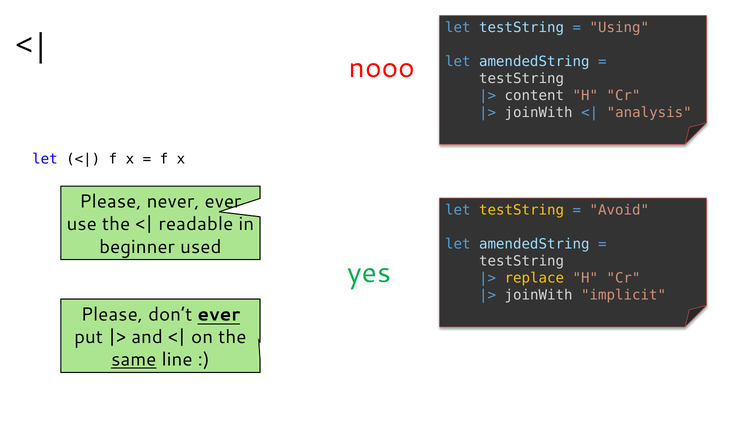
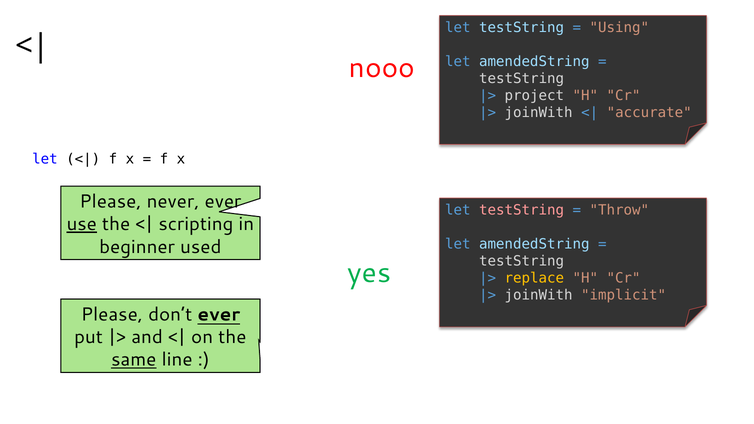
content: content -> project
analysis: analysis -> accurate
testString at (522, 210) colour: yellow -> pink
Avoid: Avoid -> Throw
use underline: none -> present
readable: readable -> scripting
